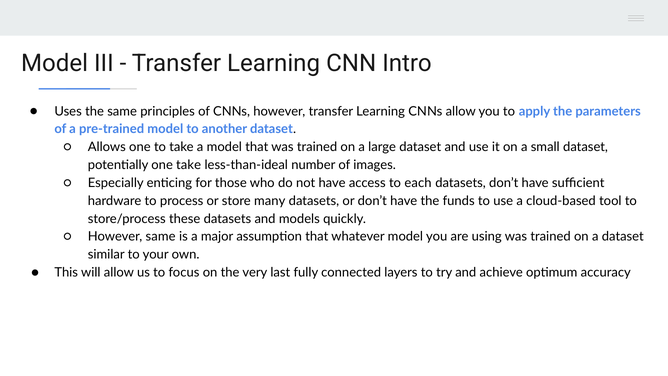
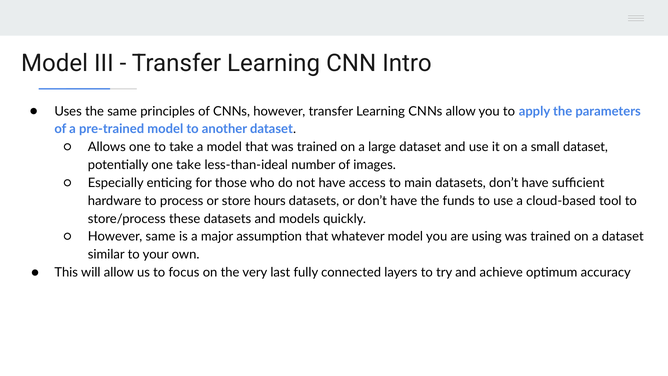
each: each -> main
many: many -> hours
